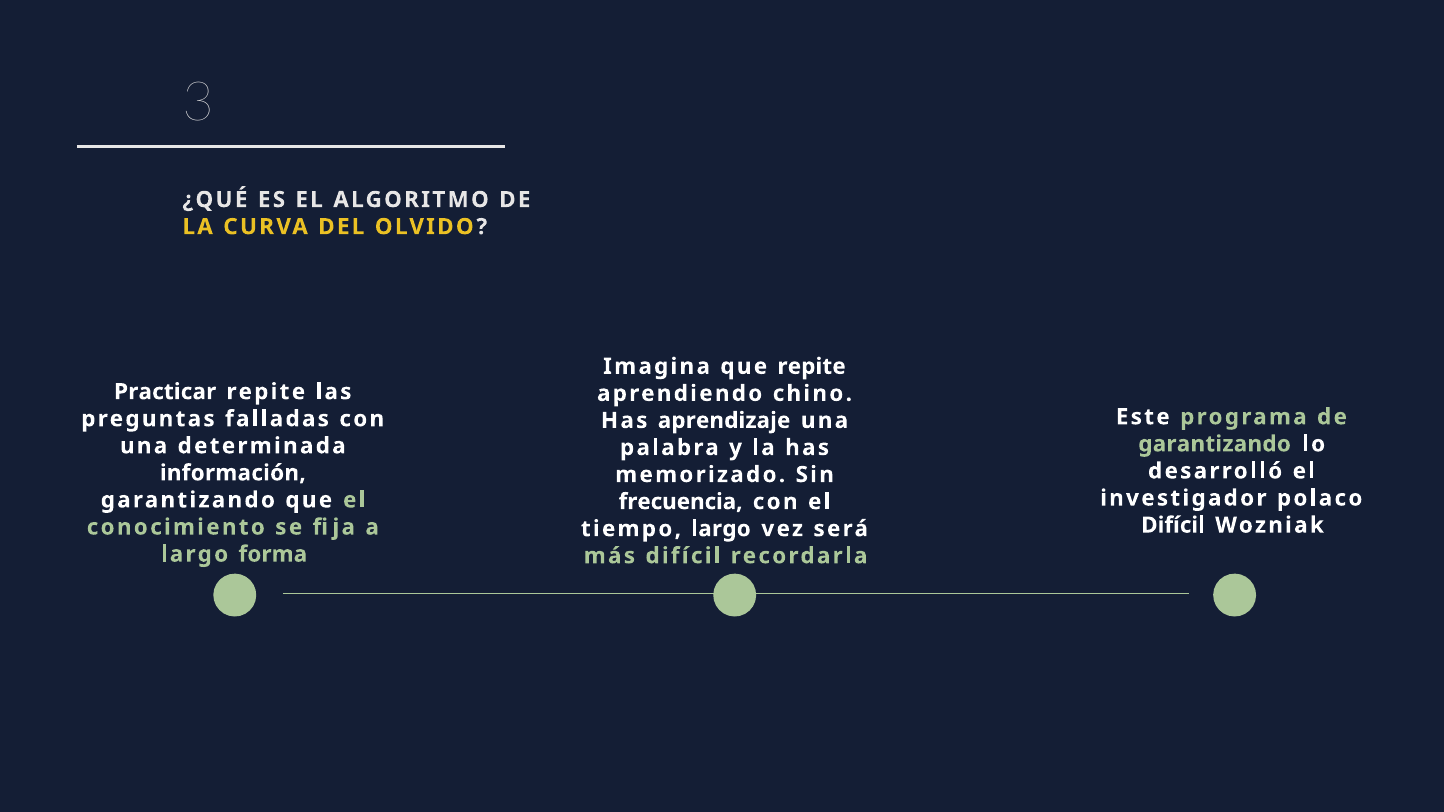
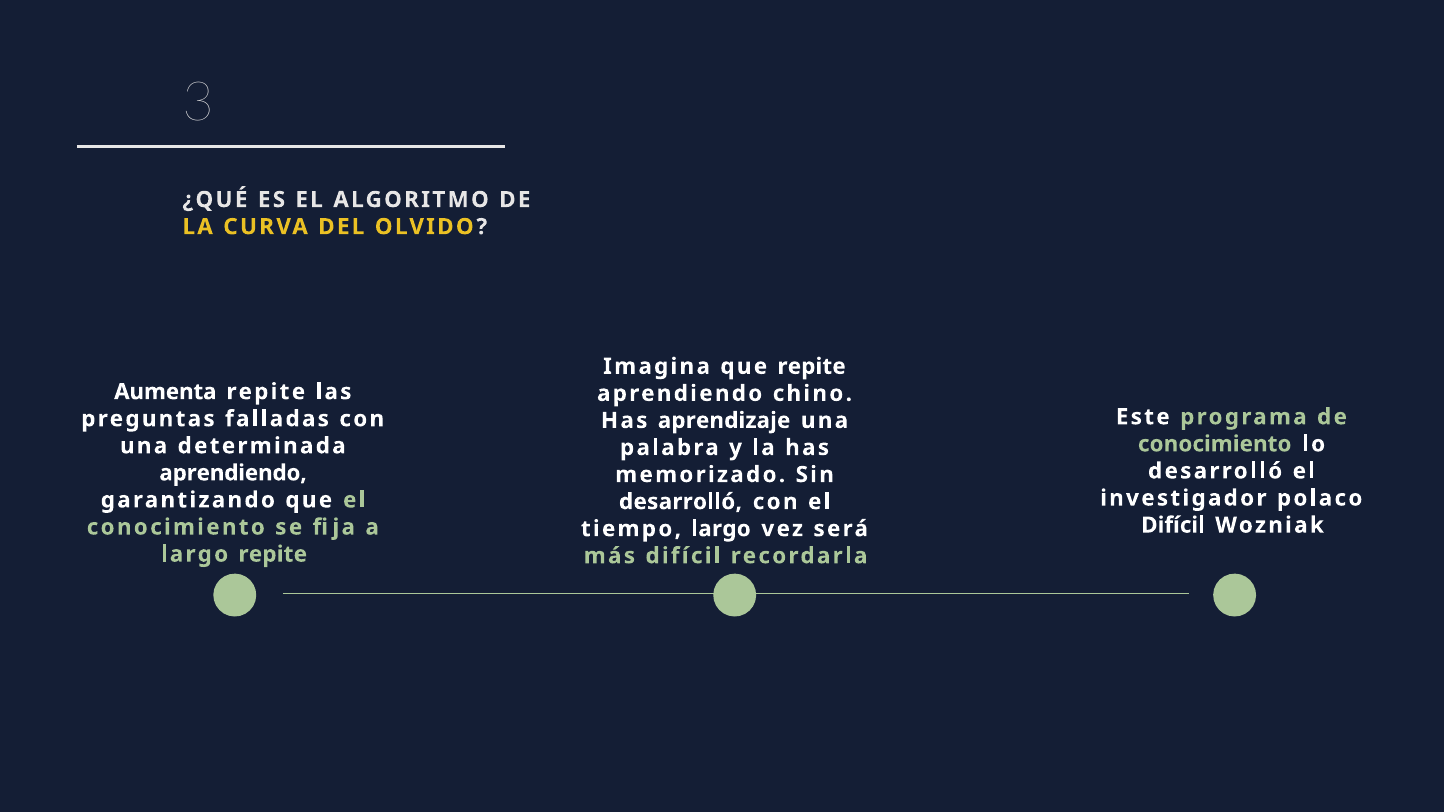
Practicar: Practicar -> Aumenta
garantizando at (1215, 444): garantizando -> conocimiento
información at (233, 473): información -> aprendiendo
frecuencia at (681, 502): frecuencia -> desarrolló
largo forma: forma -> repite
